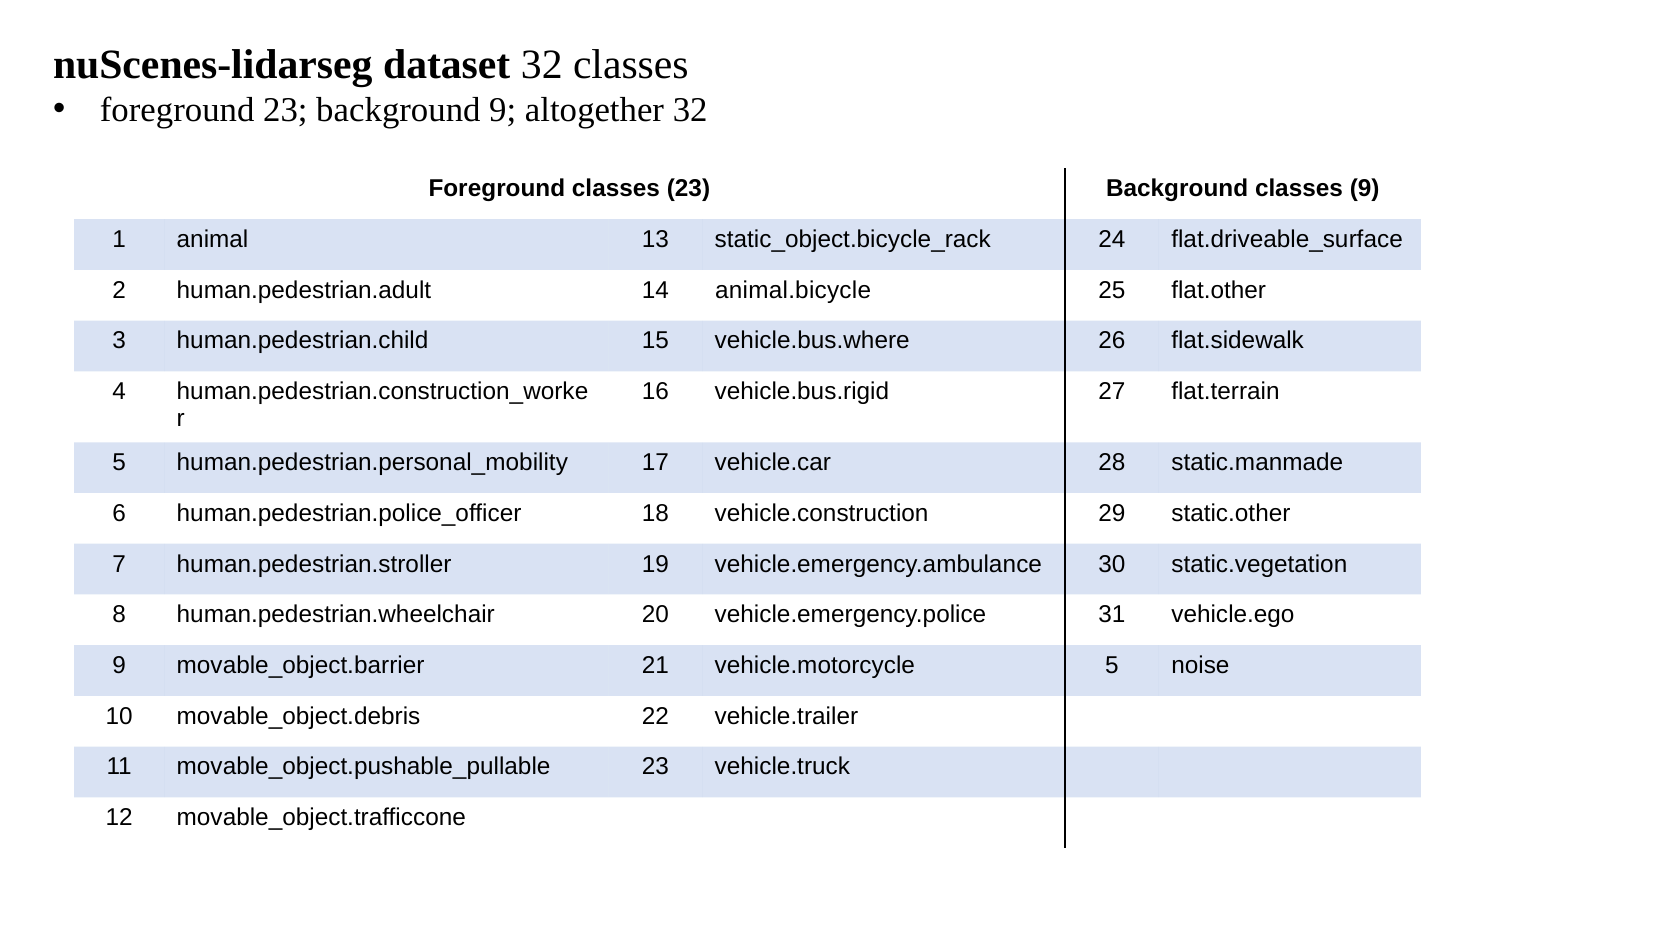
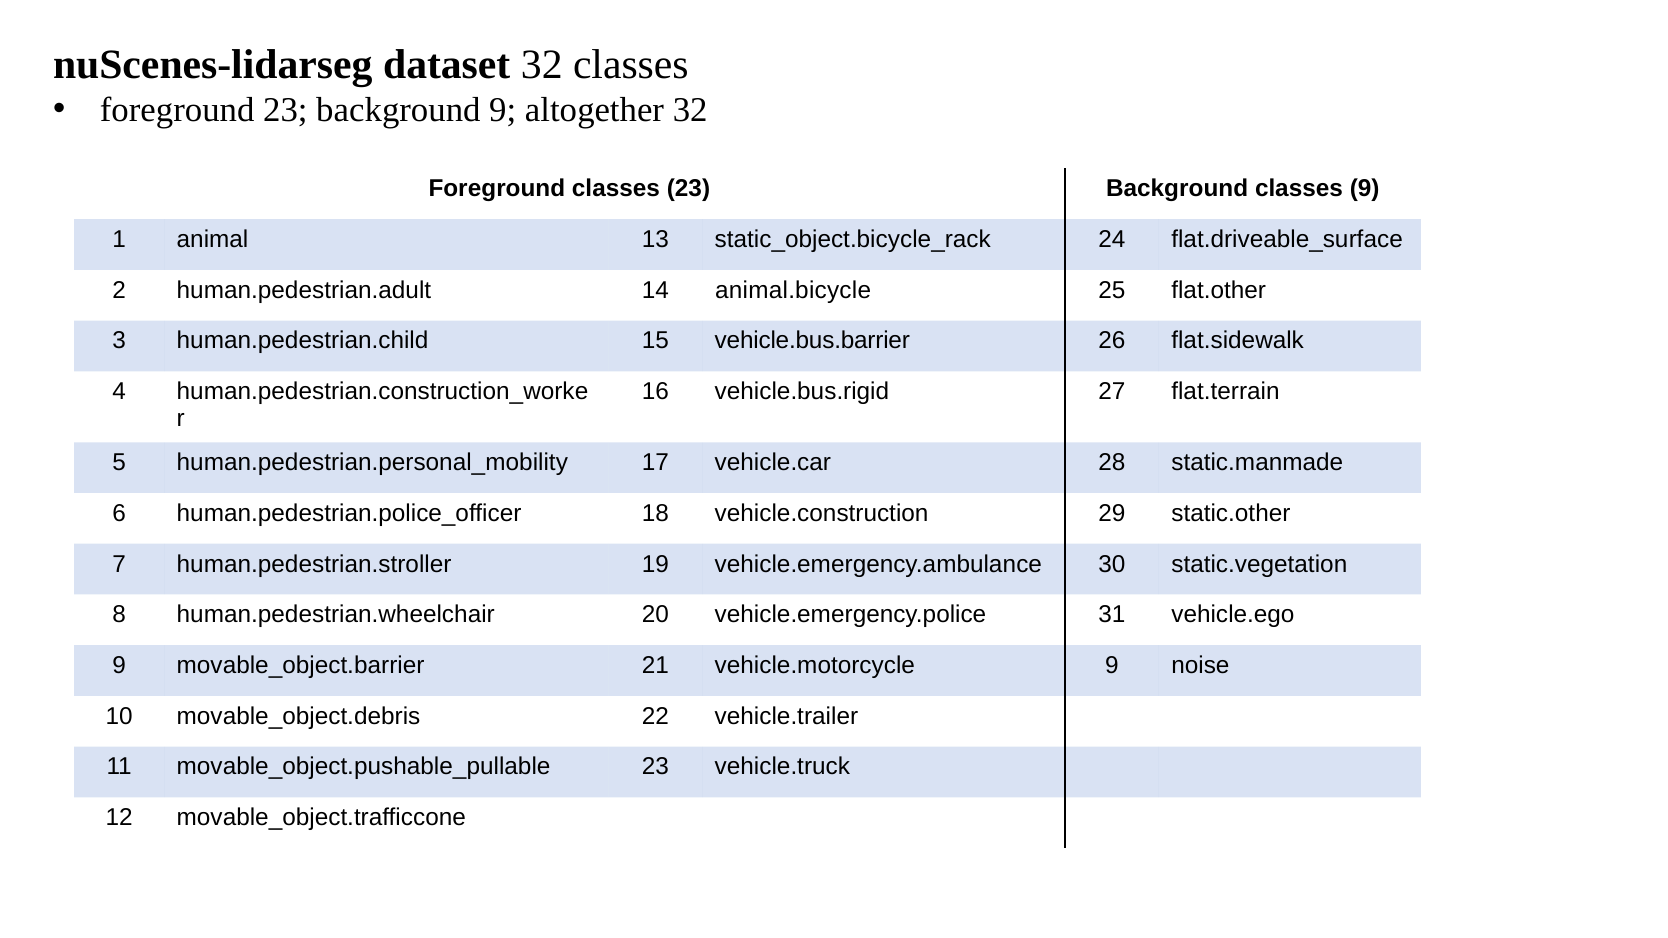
vehicle.bus.where: vehicle.bus.where -> vehicle.bus.barrier
vehicle.motorcycle 5: 5 -> 9
